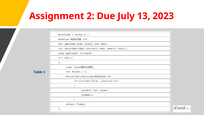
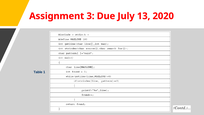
2: 2 -> 3
2023: 2023 -> 2020
